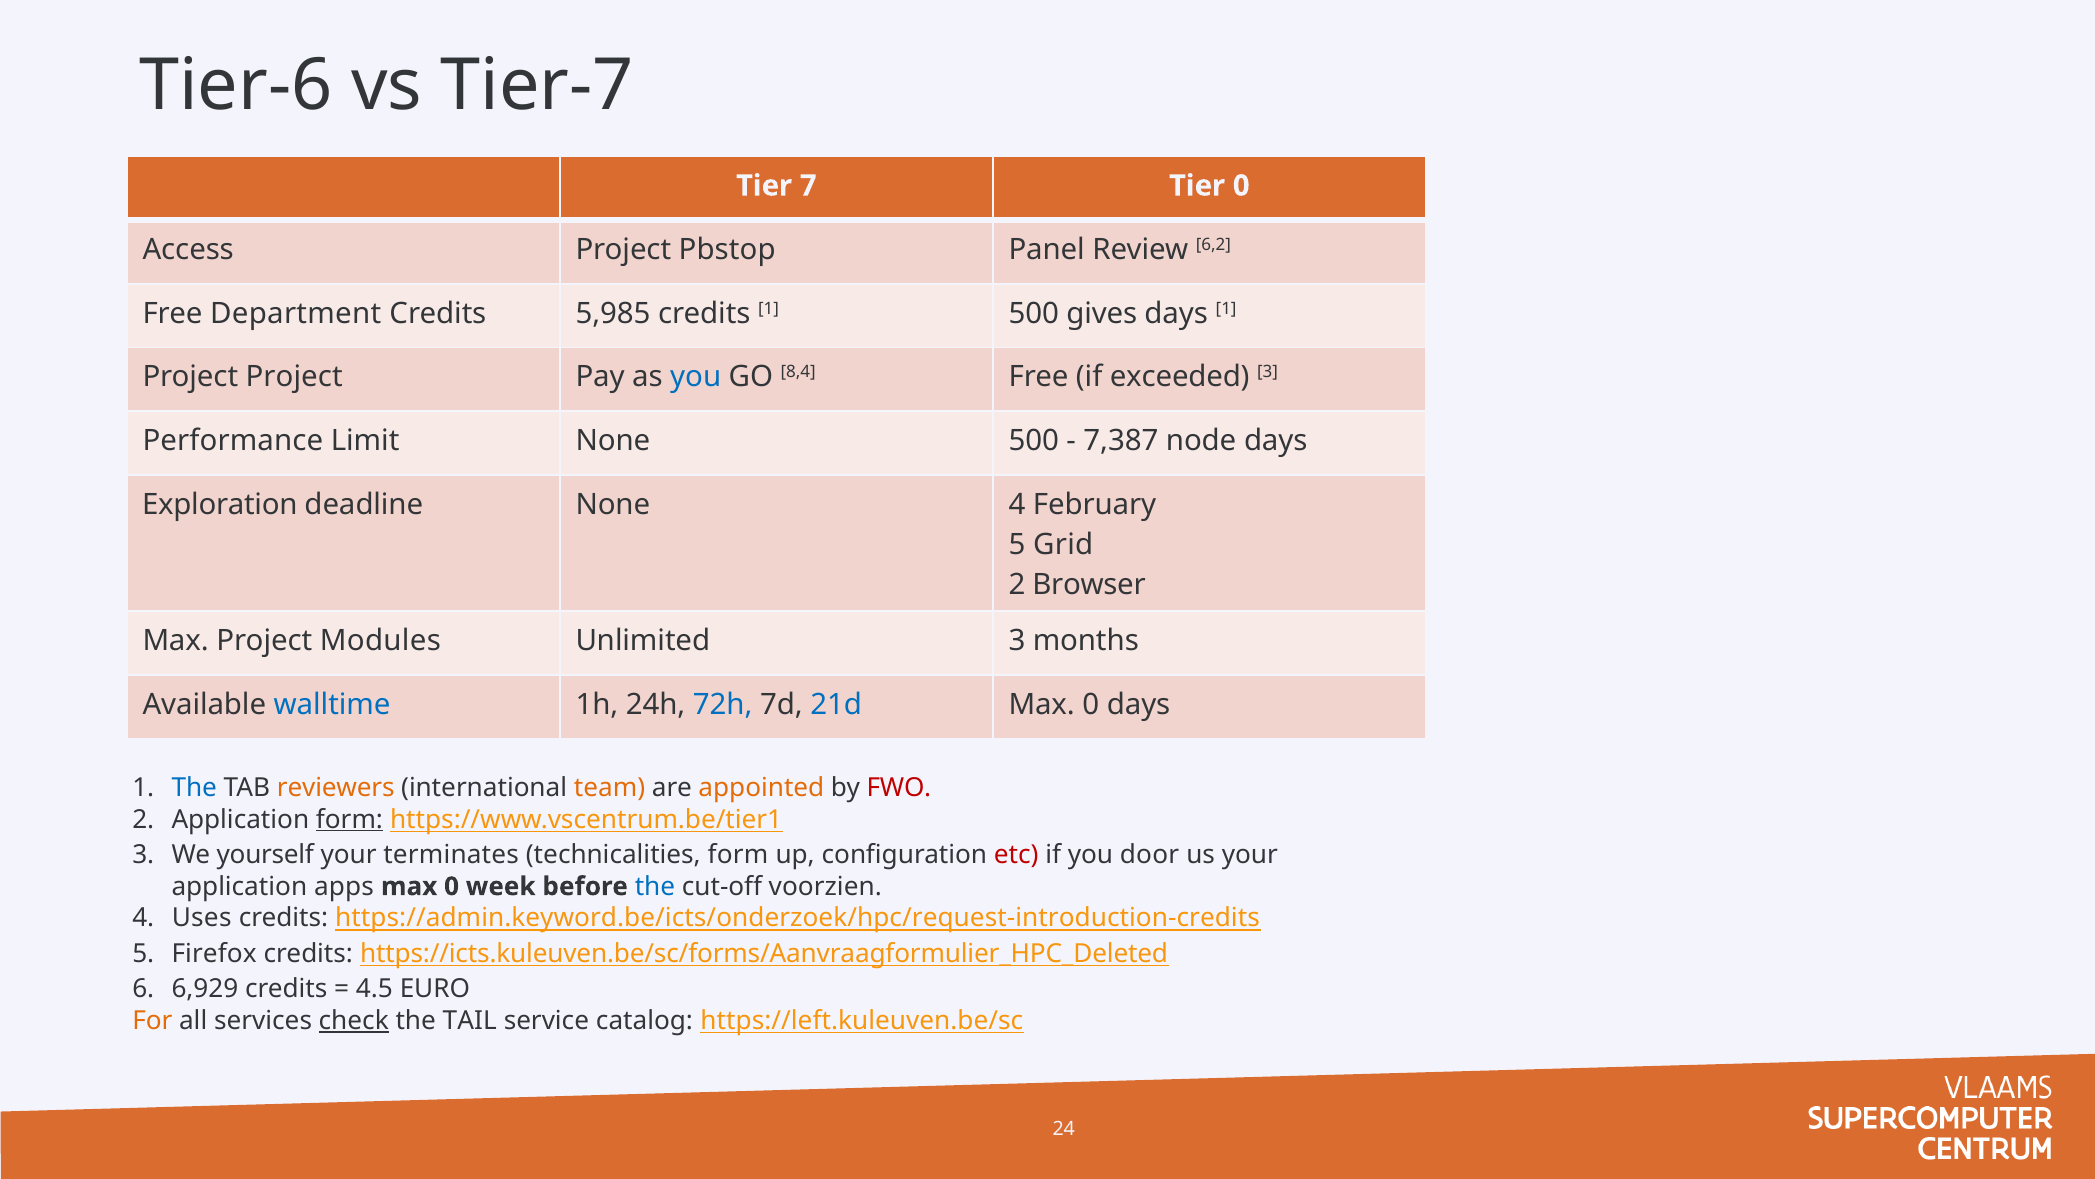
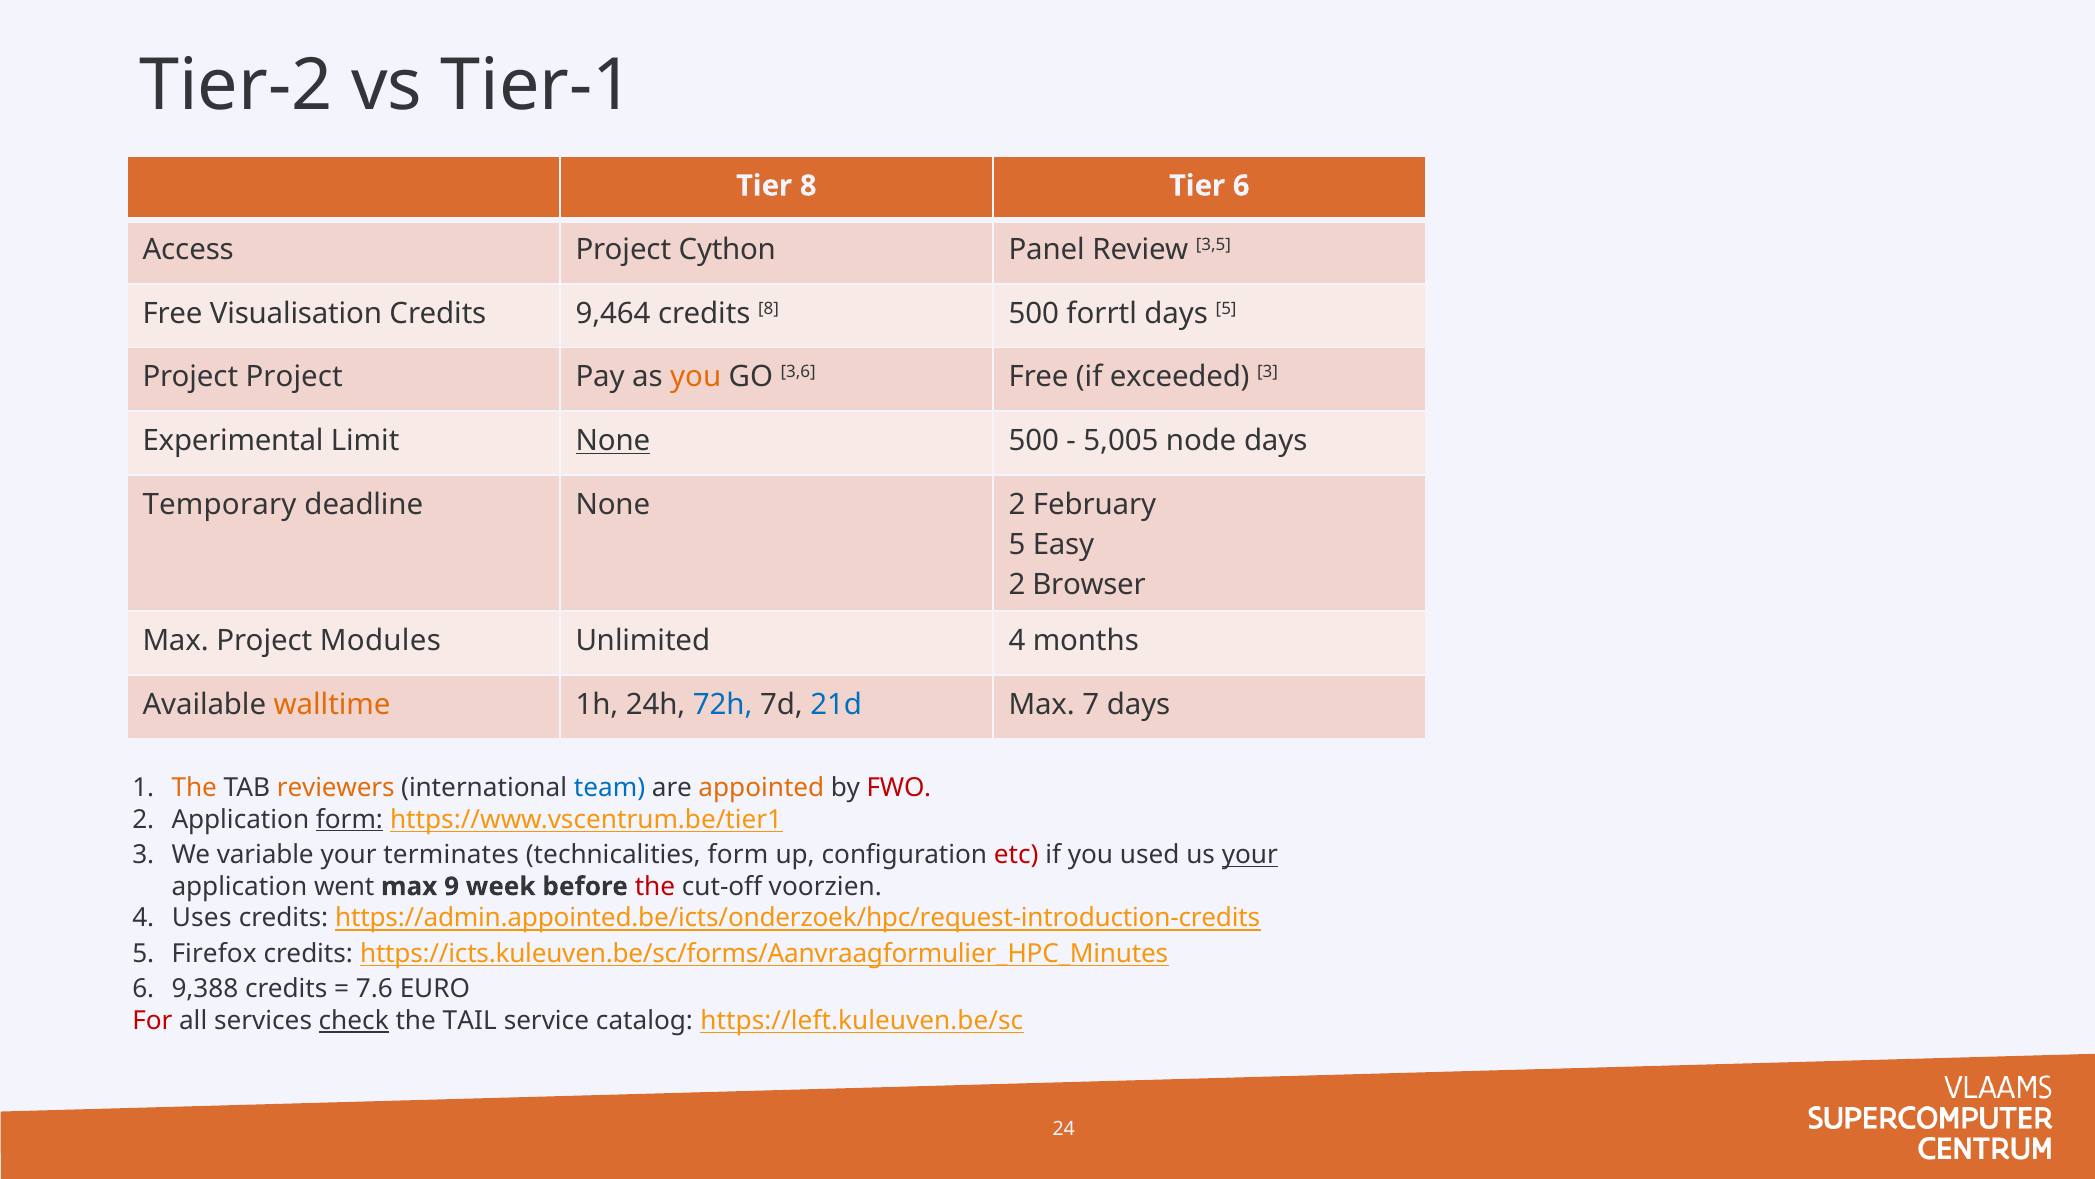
Tier-6: Tier-6 -> Tier-2
Tier-7: Tier-7 -> Tier-1
Tier 7: 7 -> 8
Tier 0: 0 -> 6
Pbstop: Pbstop -> Cython
6,2: 6,2 -> 3,5
Department: Department -> Visualisation
5,985: 5,985 -> 9,464
credits 1: 1 -> 8
gives: gives -> forrtl
1 at (1226, 308): 1 -> 5
you at (696, 377) colour: blue -> orange
8,4: 8,4 -> 3,6
Performance: Performance -> Experimental
None at (613, 441) underline: none -> present
7,387: 7,387 -> 5,005
Exploration: Exploration -> Temporary
None 4: 4 -> 2
Grid: Grid -> Easy
Unlimited 3: 3 -> 4
walltime colour: blue -> orange
0 at (1091, 704): 0 -> 7
The at (194, 788) colour: blue -> orange
team colour: orange -> blue
yourself: yourself -> variable
door: door -> used
your at (1250, 855) underline: none -> present
apps: apps -> went
0 at (452, 886): 0 -> 9
the at (655, 886) colour: blue -> red
https://admin.keyword.be/icts/onderzoek/hpc/request-introduction-credits: https://admin.keyword.be/icts/onderzoek/hpc/request-introduction-credits -> https://admin.appointed.be/icts/onderzoek/hpc/request-introduction-credits
https://icts.kuleuven.be/sc/forms/Aanvraagformulier_HPC_Deleted: https://icts.kuleuven.be/sc/forms/Aanvraagformulier_HPC_Deleted -> https://icts.kuleuven.be/sc/forms/Aanvraagformulier_HPC_Minutes
6,929: 6,929 -> 9,388
4.5: 4.5 -> 7.6
For colour: orange -> red
